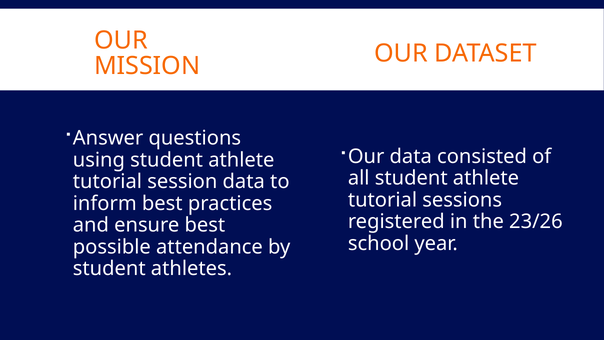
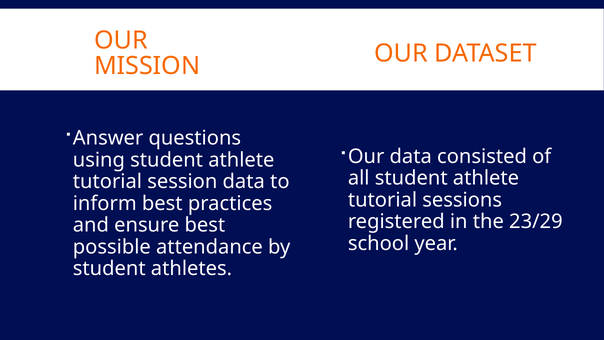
23/26: 23/26 -> 23/29
